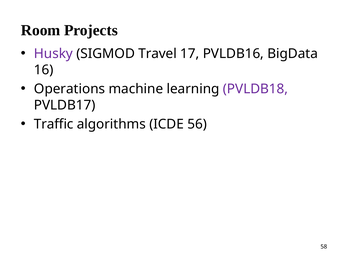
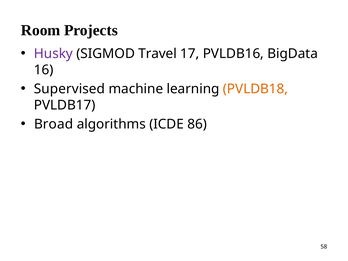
Operations: Operations -> Supervised
PVLDB18 colour: purple -> orange
Traffic: Traffic -> Broad
56: 56 -> 86
